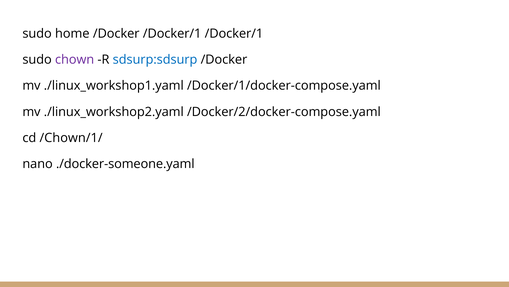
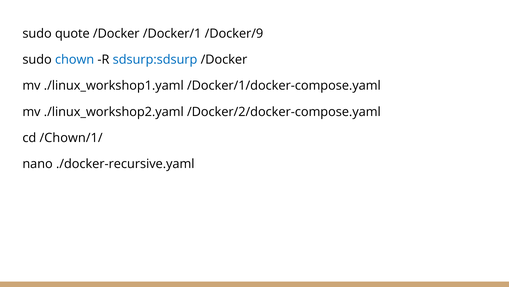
home: home -> quote
/Docker/1 /Docker/1: /Docker/1 -> /Docker/9
chown colour: purple -> blue
./docker-someone.yaml: ./docker-someone.yaml -> ./docker-recursive.yaml
